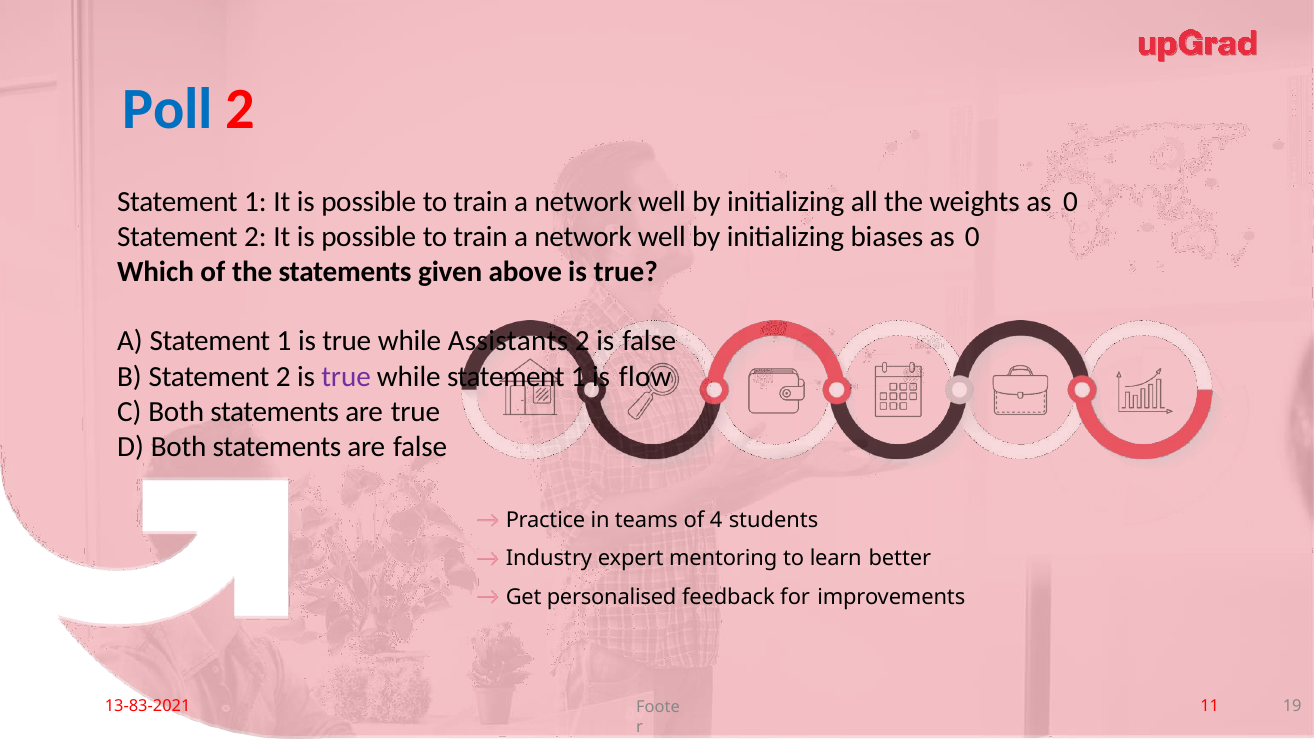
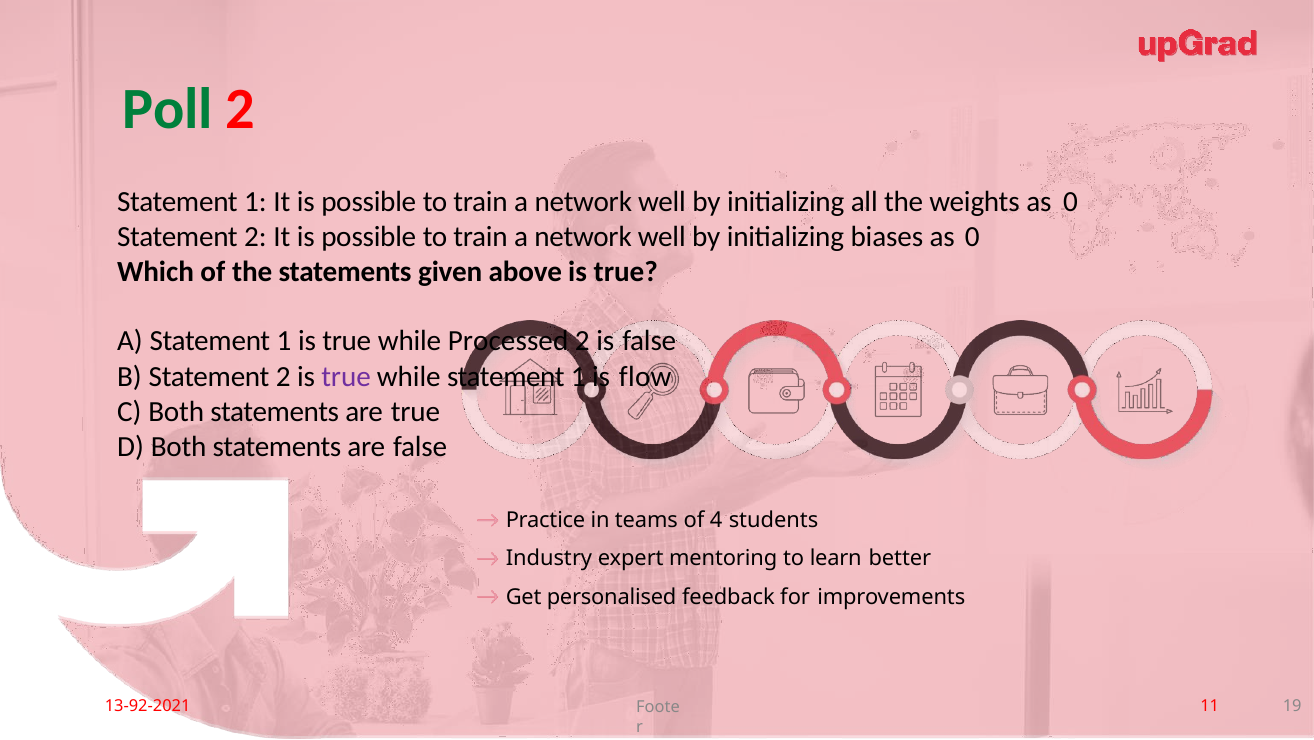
Poll colour: blue -> green
Assistants: Assistants -> Processed
13-83-2021: 13-83-2021 -> 13-92-2021
